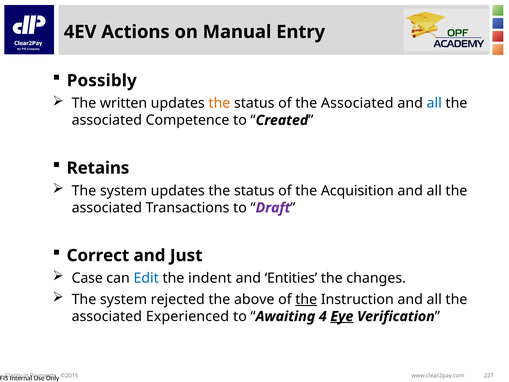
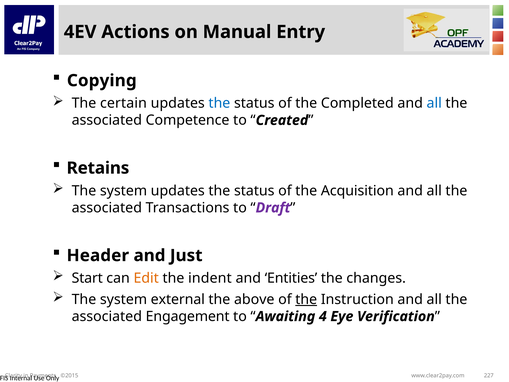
Possibly: Possibly -> Copying
written: written -> certain
the at (219, 103) colour: orange -> blue
of the Associated: Associated -> Completed
Correct: Correct -> Header
Case: Case -> Start
Edit colour: blue -> orange
rejected: rejected -> external
Experienced: Experienced -> Engagement
Eye underline: present -> none
